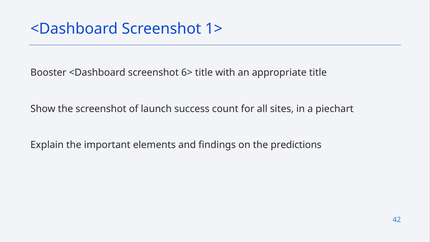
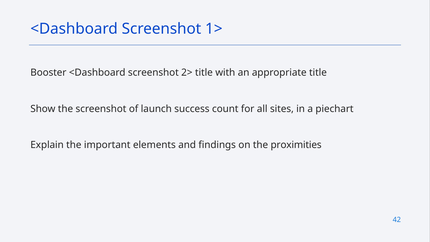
6>: 6> -> 2>
predictions: predictions -> proximities
